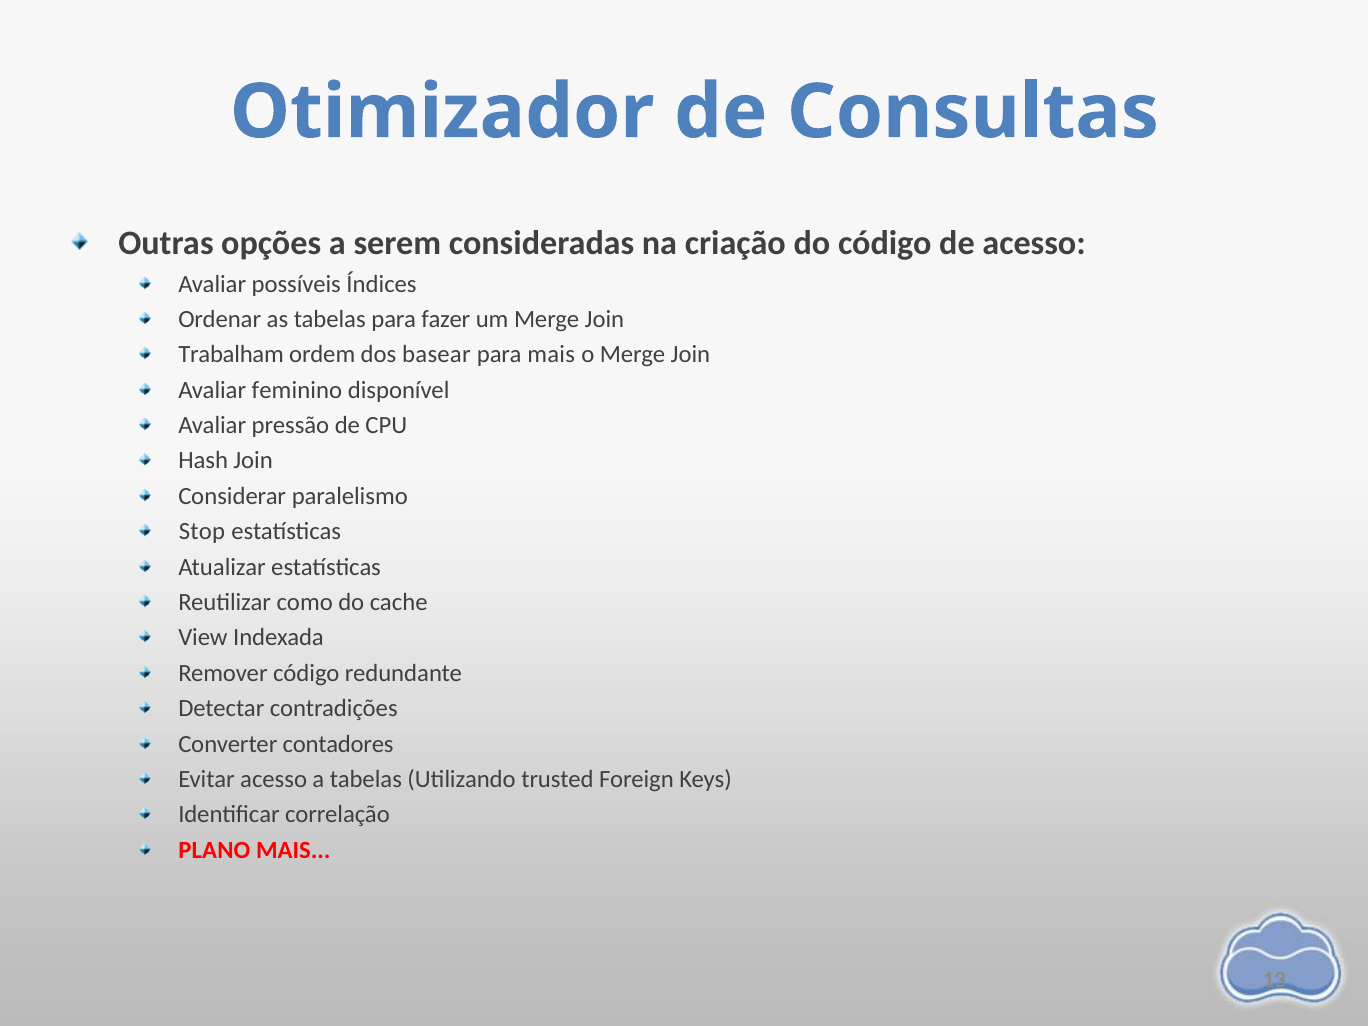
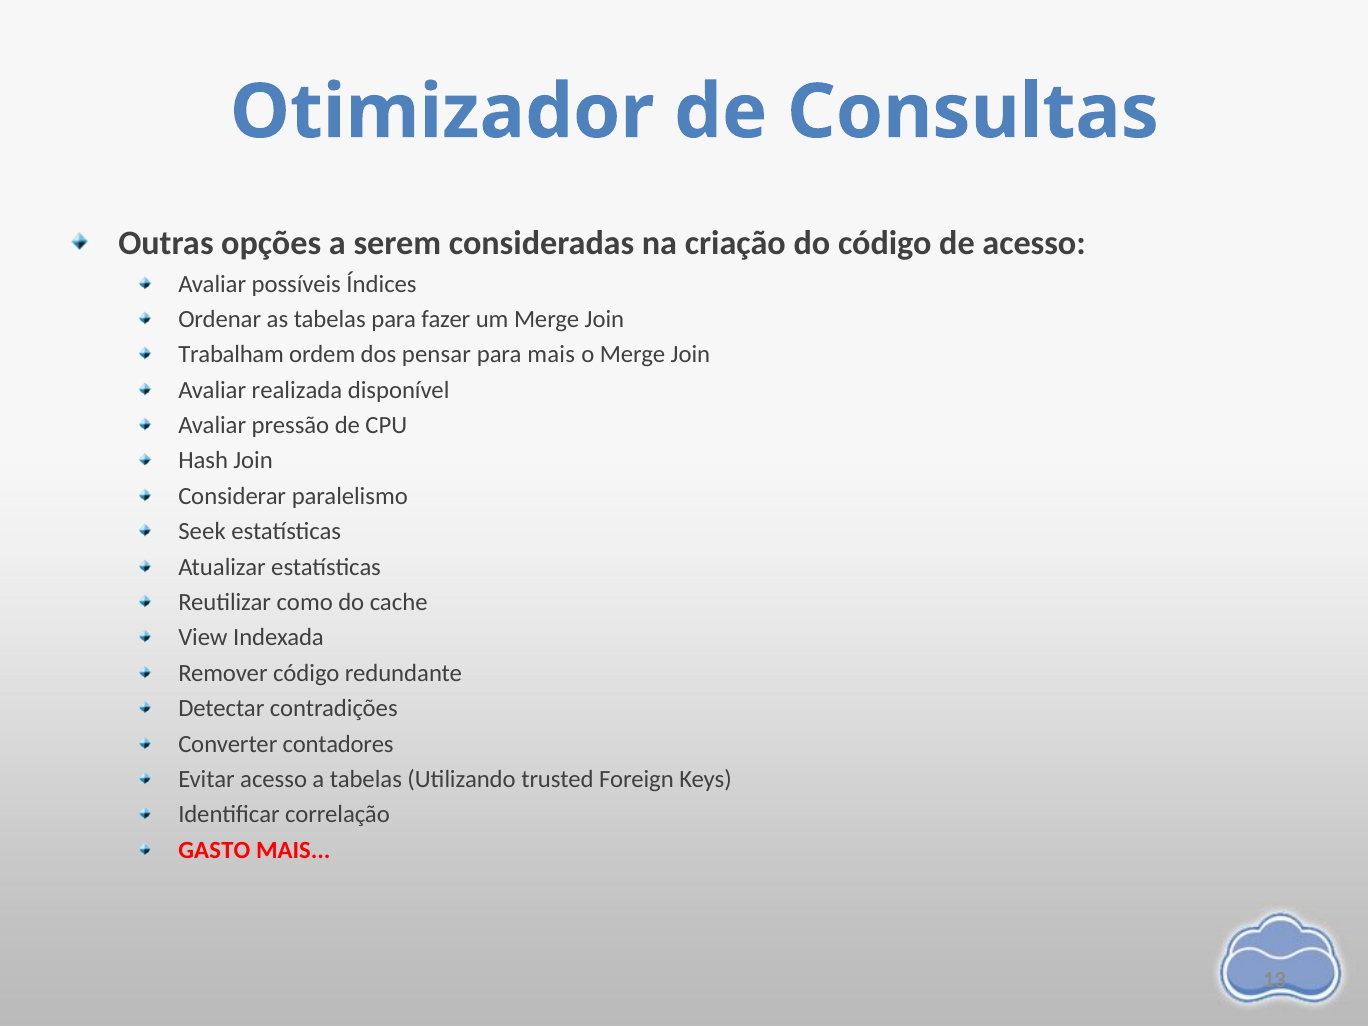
basear: basear -> pensar
feminino: feminino -> realizada
Stop: Stop -> Seek
PLANO: PLANO -> GASTO
